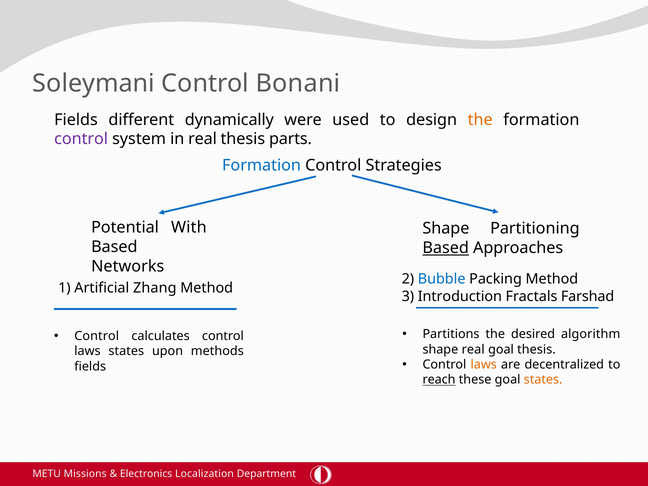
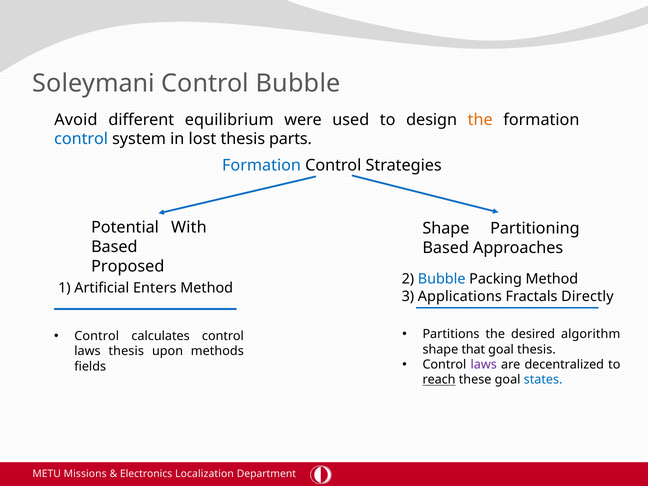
Control Bonani: Bonani -> Bubble
Fields at (76, 120): Fields -> Avoid
dynamically: dynamically -> equilibrium
control at (81, 139) colour: purple -> blue
in real: real -> lost
Based at (446, 248) underline: present -> none
Networks: Networks -> Proposed
Zhang: Zhang -> Enters
Introduction: Introduction -> Applications
Farshad: Farshad -> Directly
shape real: real -> that
laws states: states -> thesis
laws at (484, 365) colour: orange -> purple
states at (543, 380) colour: orange -> blue
